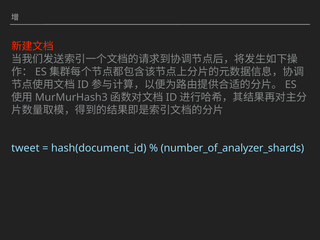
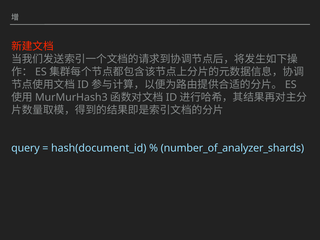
tweet: tweet -> query
